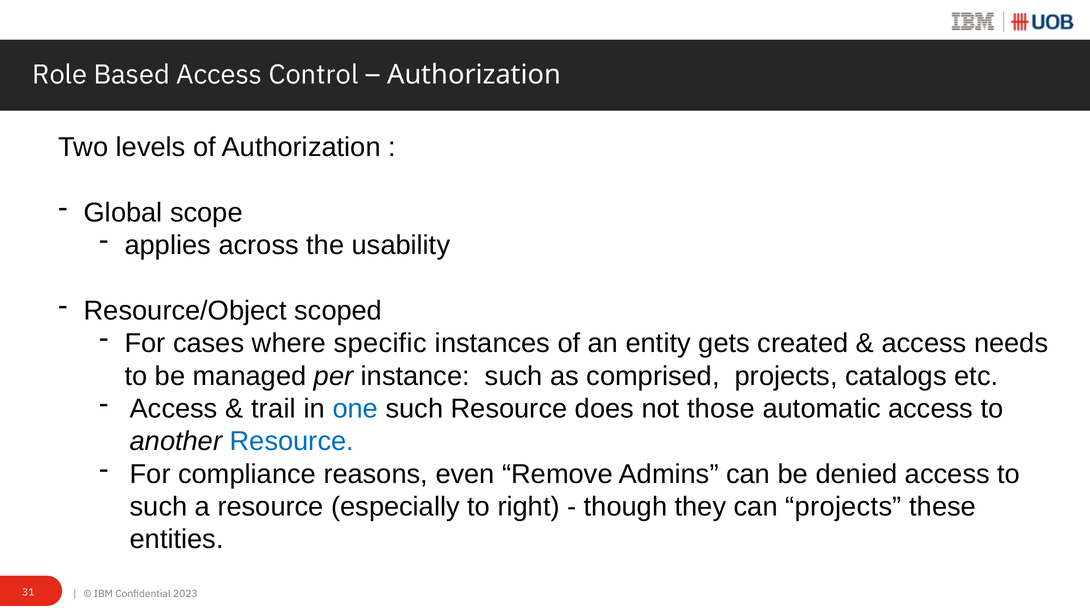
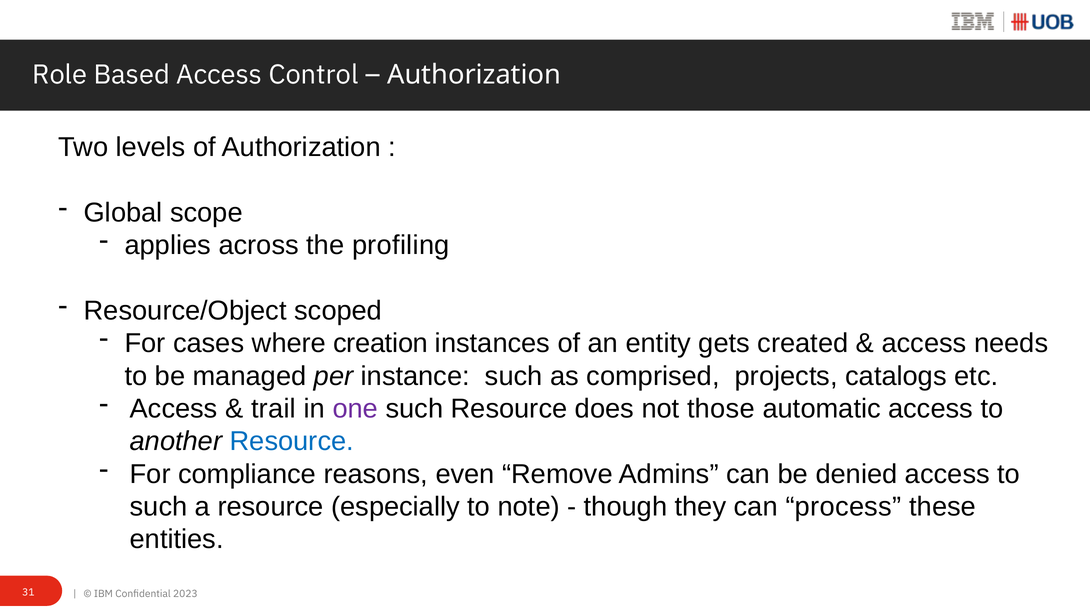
usability: usability -> profiling
specific: specific -> creation
one colour: blue -> purple
right: right -> note
can projects: projects -> process
